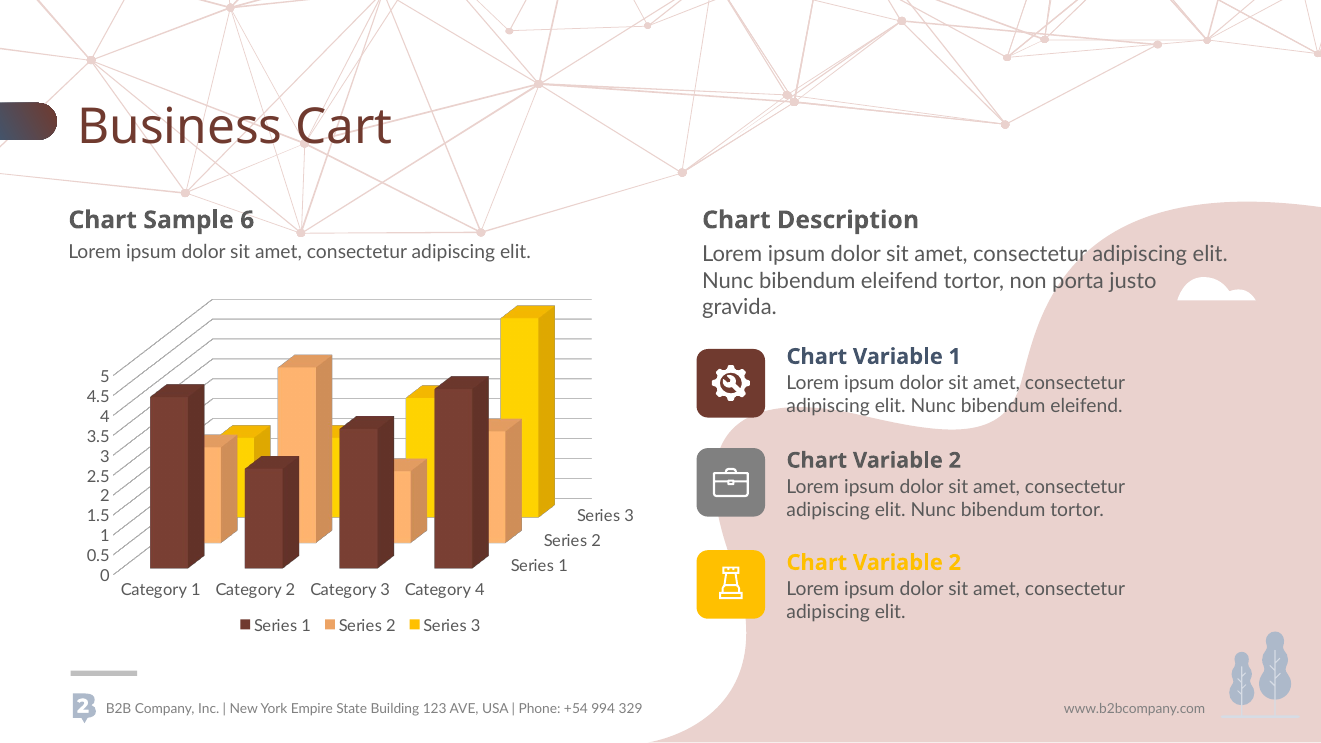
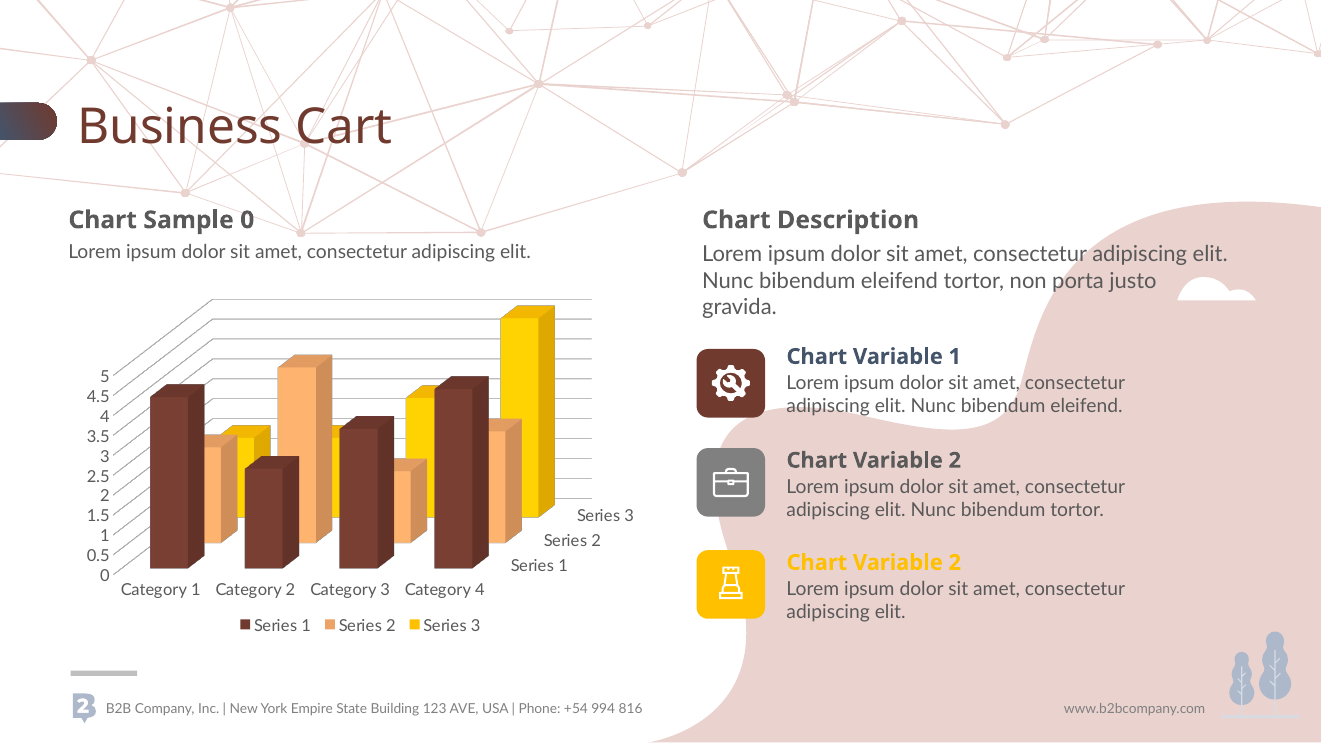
Sample 6: 6 -> 0
329: 329 -> 816
